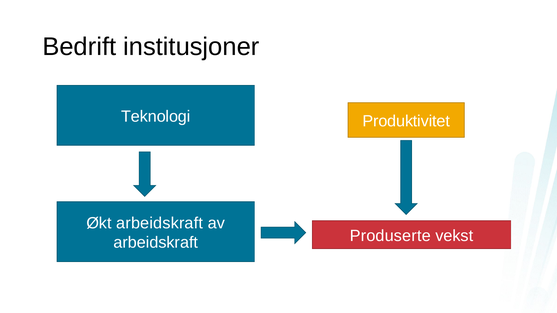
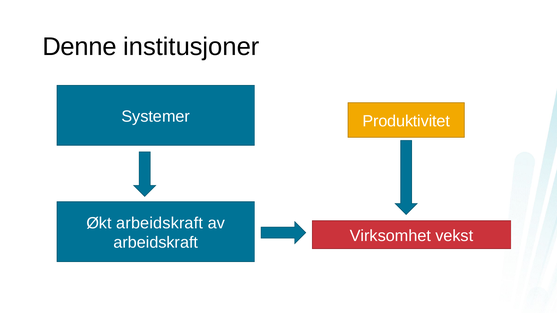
Bedrift: Bedrift -> Denne
Teknologi: Teknologi -> Systemer
Produserte: Produserte -> Virksomhet
